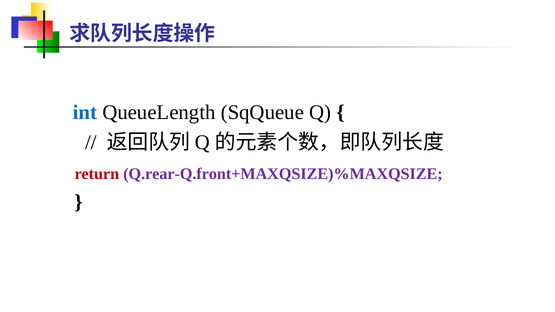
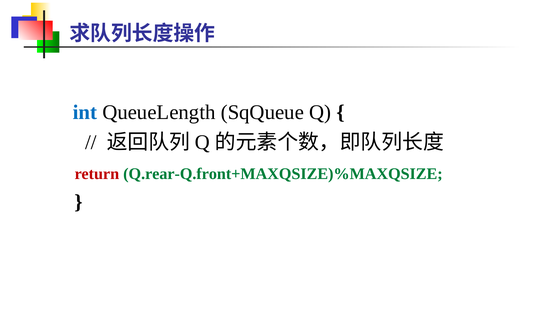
Q.rear-Q.front+MAXQSIZE)%MAXQSIZE colour: purple -> green
